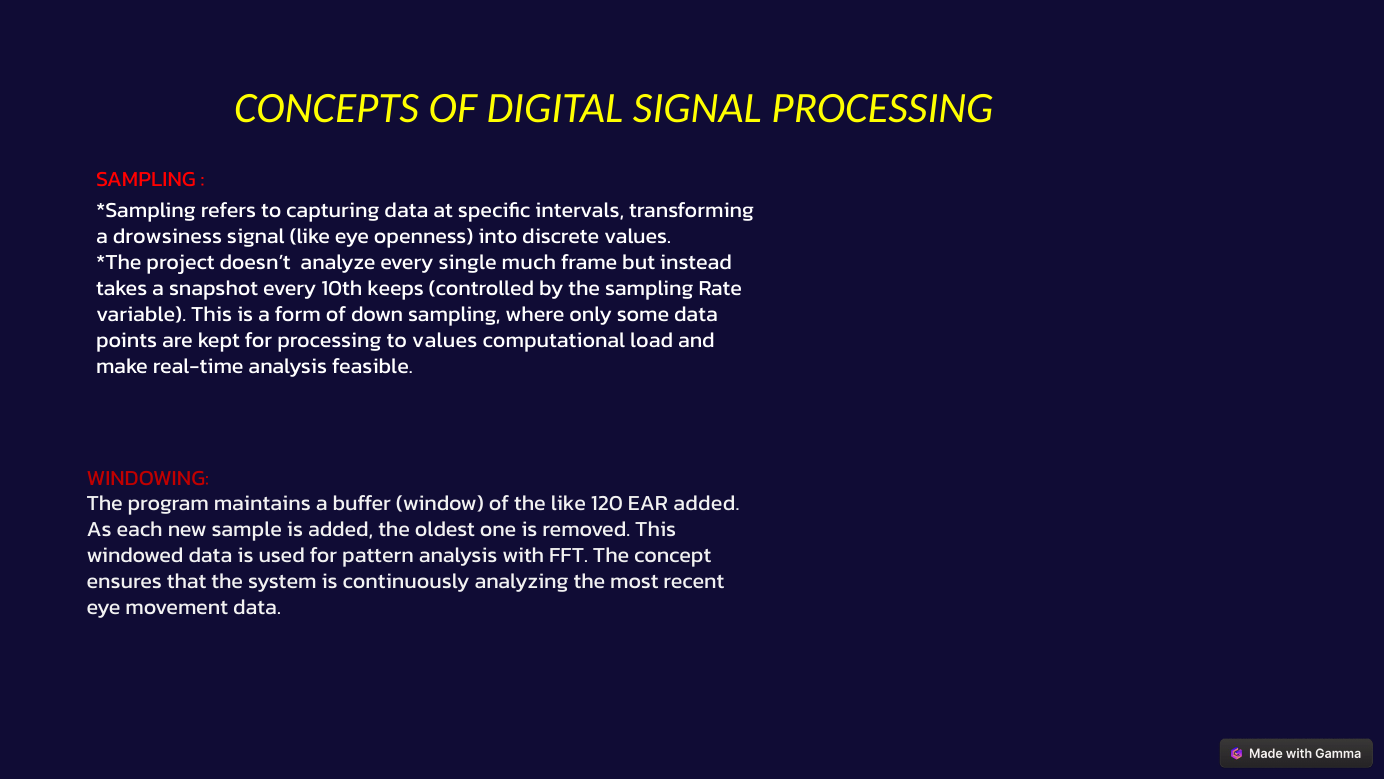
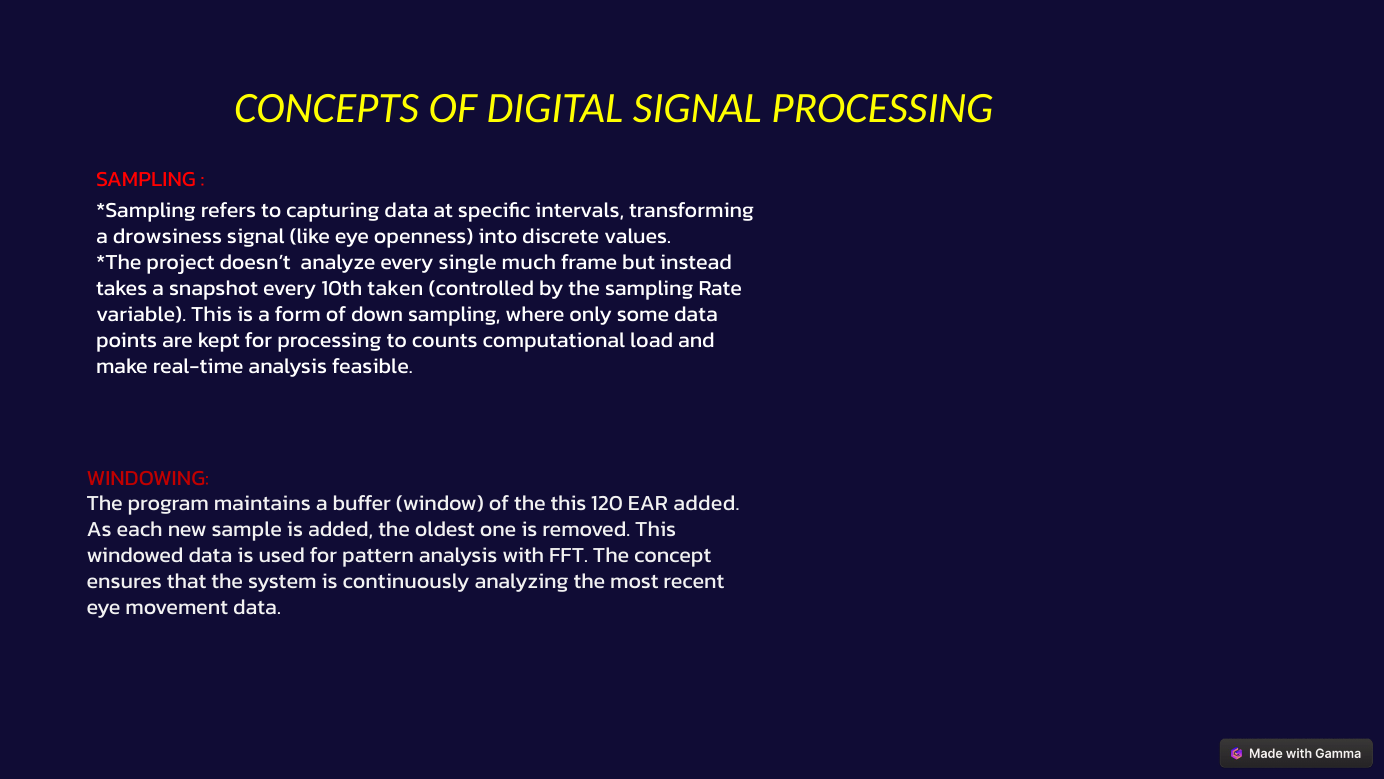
keeps: keeps -> taken
to values: values -> counts
the like: like -> this
